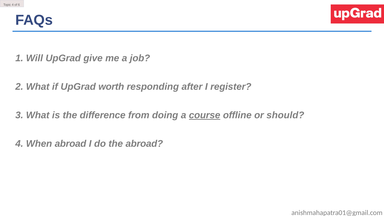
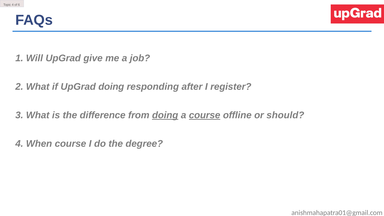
UpGrad worth: worth -> doing
doing at (165, 115) underline: none -> present
When abroad: abroad -> course
the abroad: abroad -> degree
